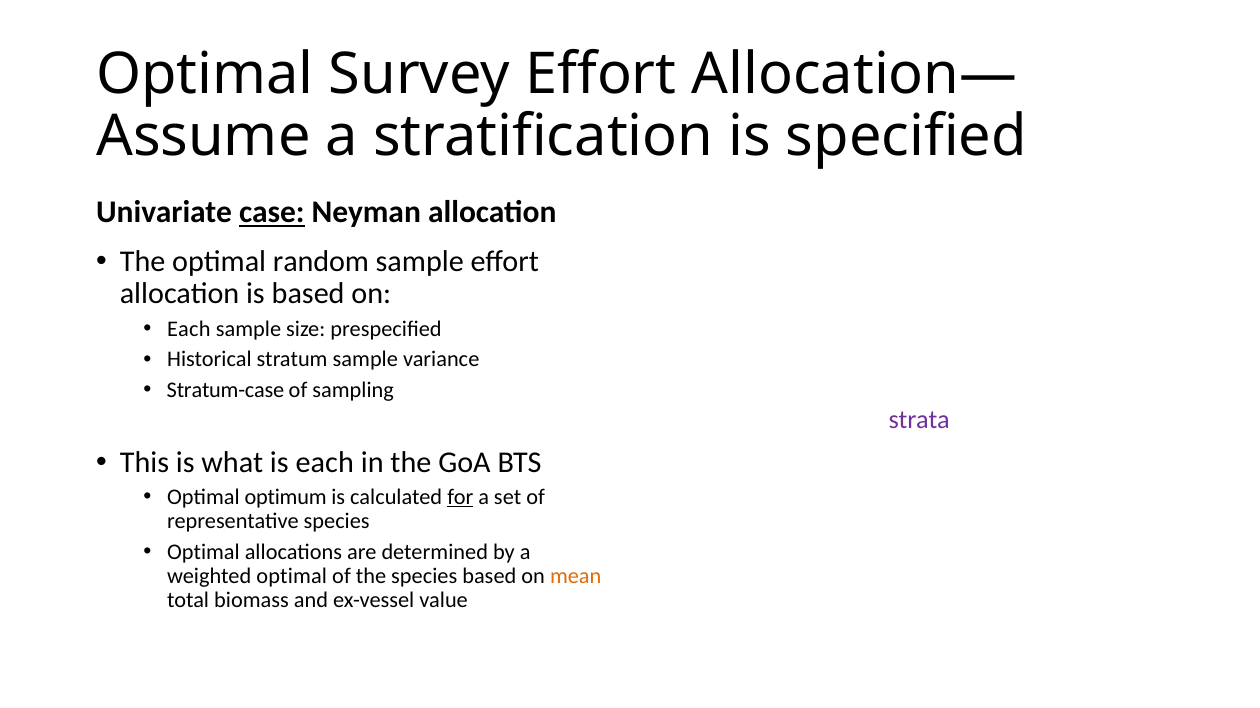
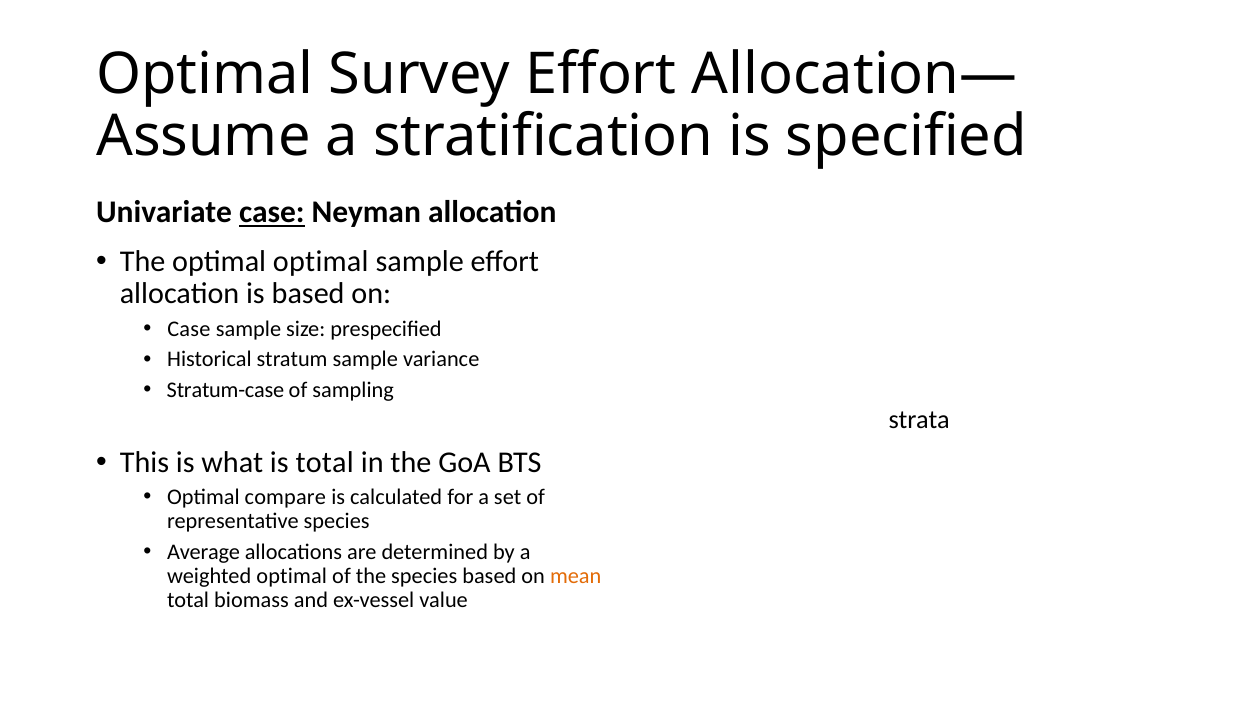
optimal random: random -> optimal
Each at (189, 329): Each -> Case
strata colour: purple -> black
is each: each -> total
Optimal optimum: optimum -> compare
for at (460, 498) underline: present -> none
Optimal at (203, 552): Optimal -> Average
